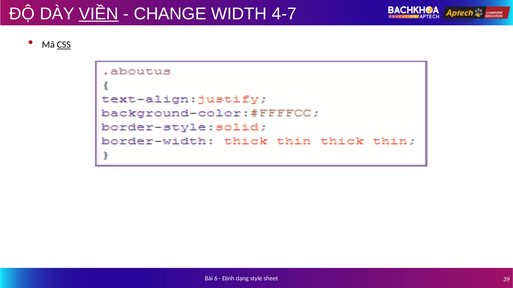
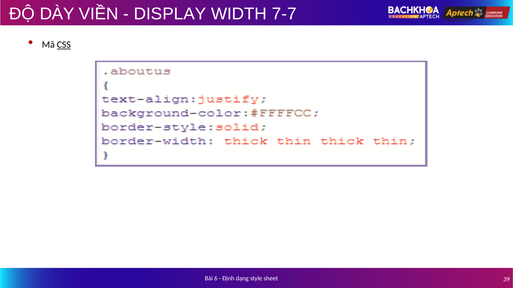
VIỀN underline: present -> none
CHANGE: CHANGE -> DISPLAY
4-7: 4-7 -> 7-7
